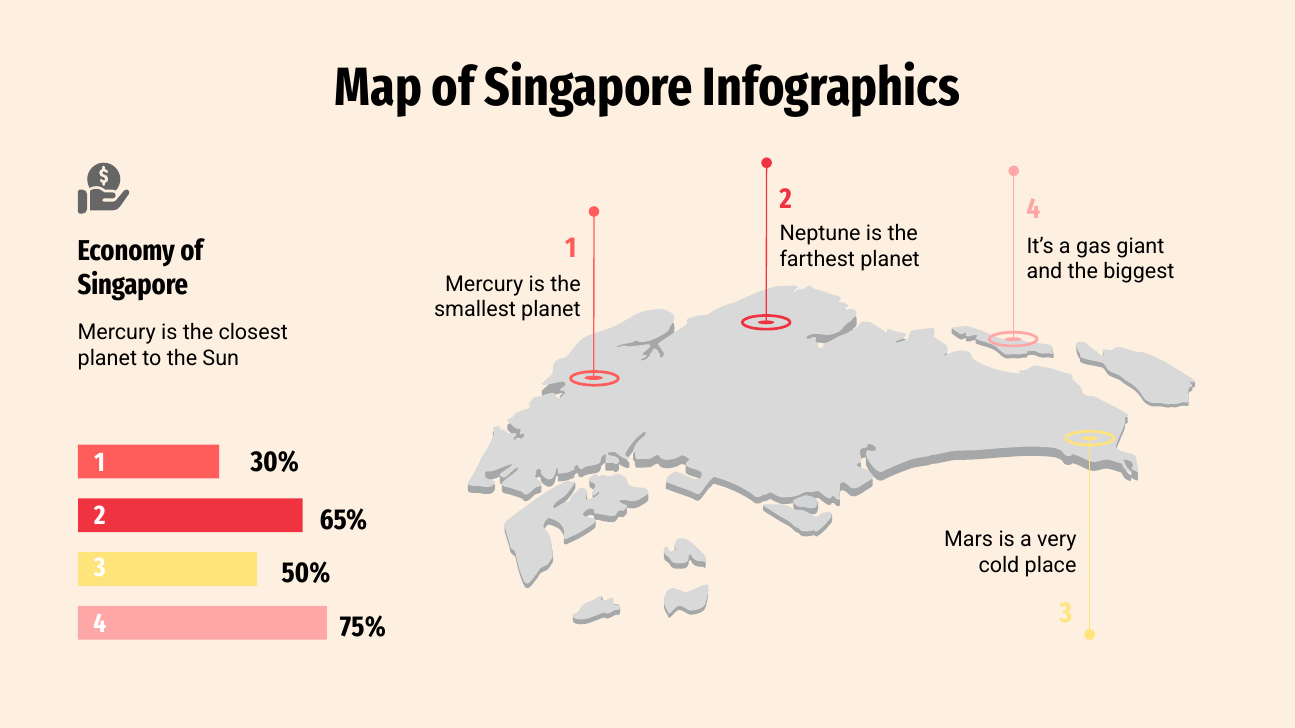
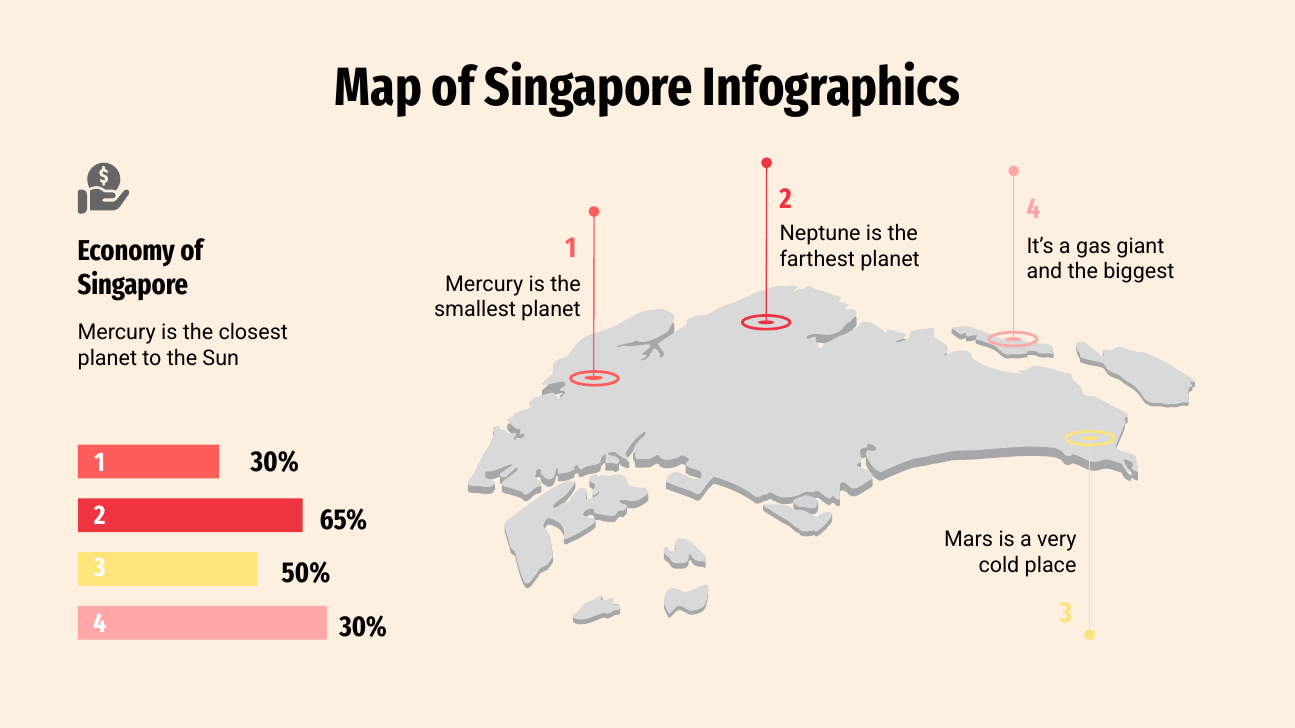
75% at (363, 627): 75% -> 30%
